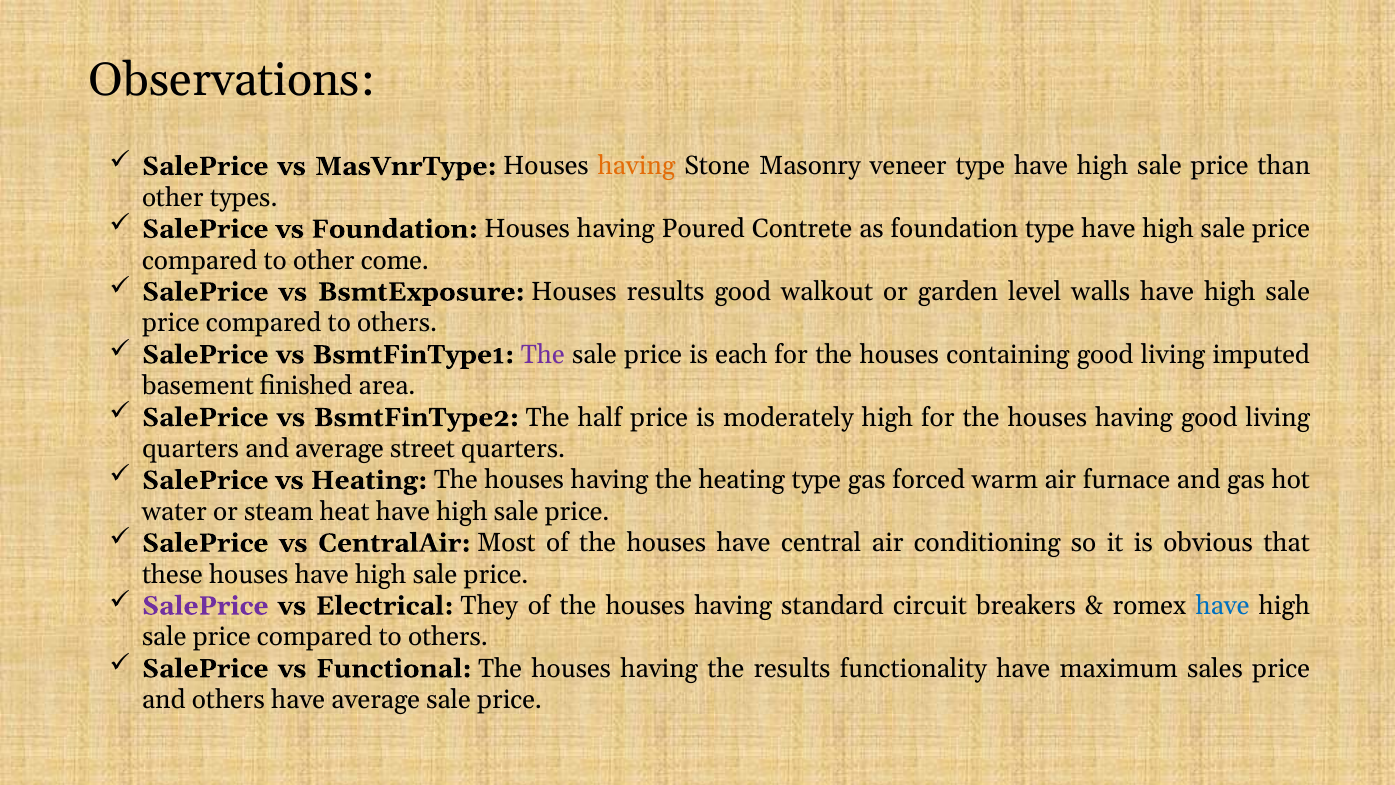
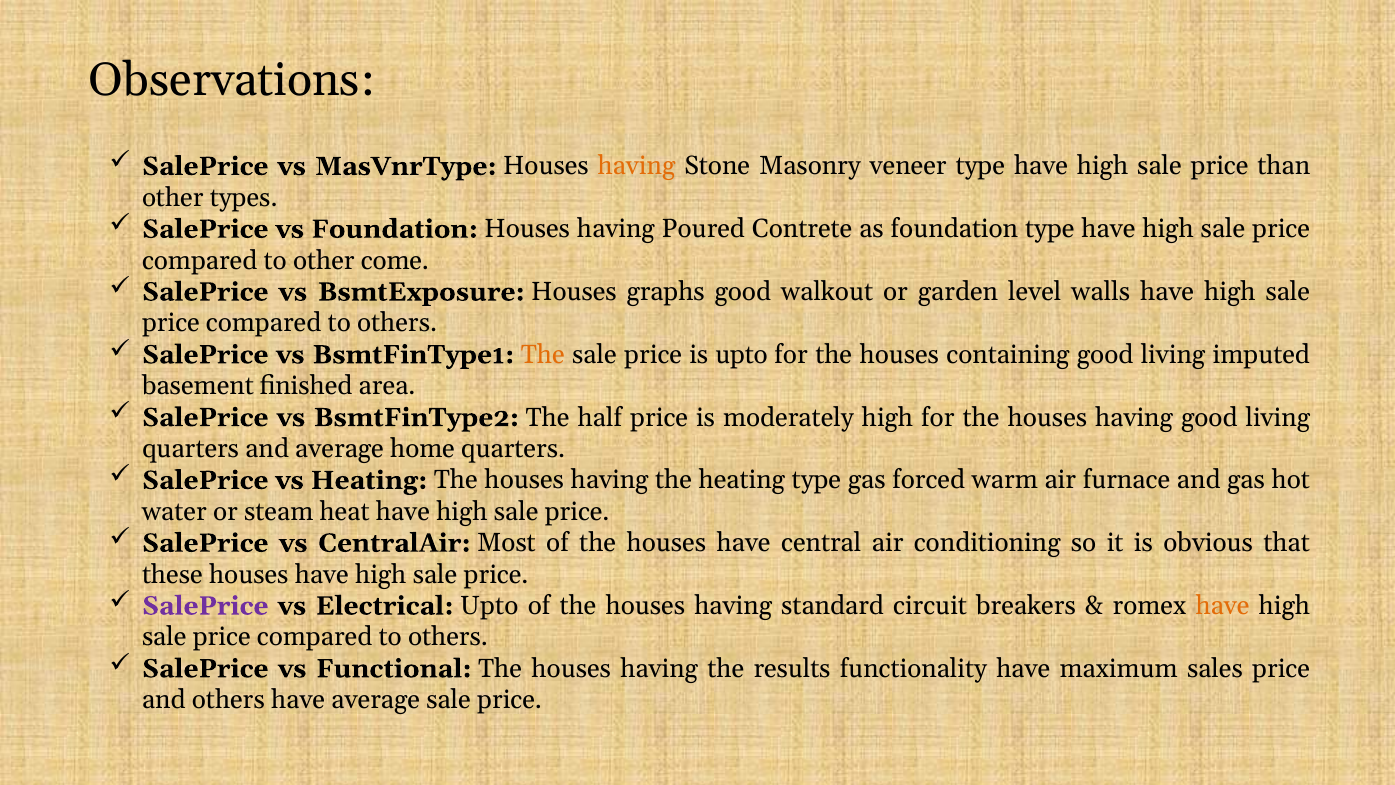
Houses results: results -> graphs
The at (543, 355) colour: purple -> orange
is each: each -> upto
street: street -> home
Electrical They: They -> Upto
have at (1223, 606) colour: blue -> orange
